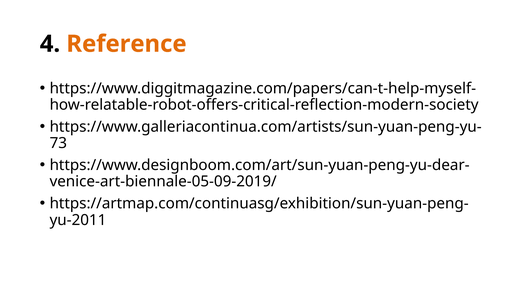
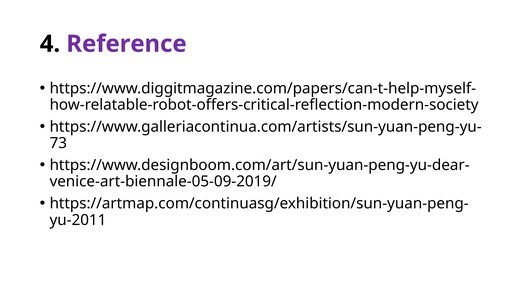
Reference colour: orange -> purple
